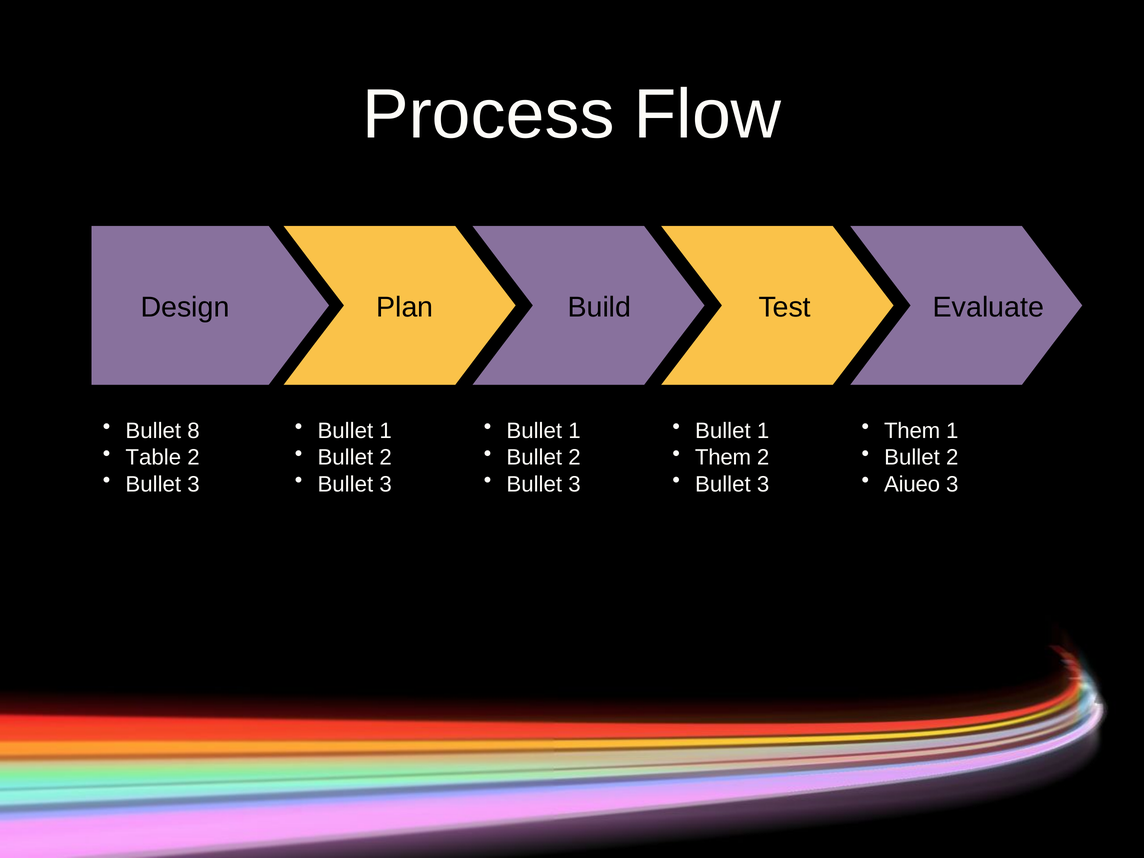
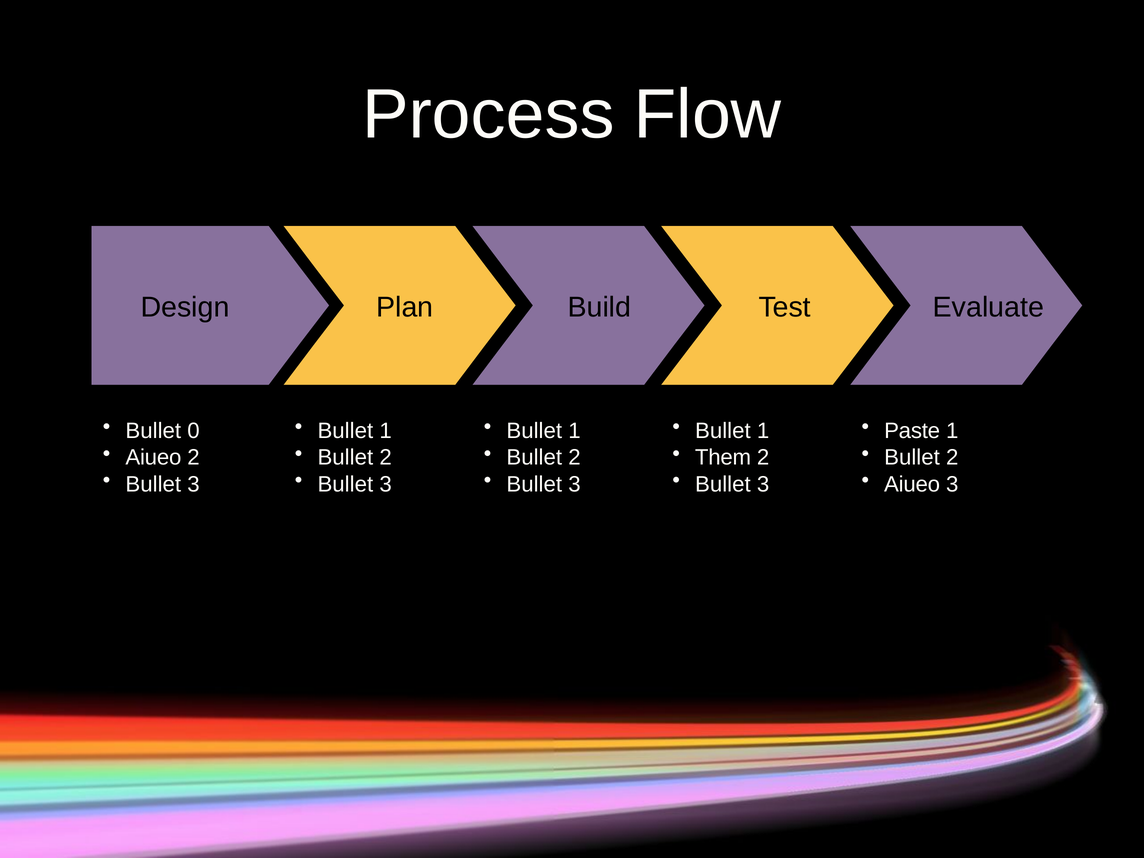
8: 8 -> 0
Them at (912, 431): Them -> Paste
Table at (153, 458): Table -> Aiueo
